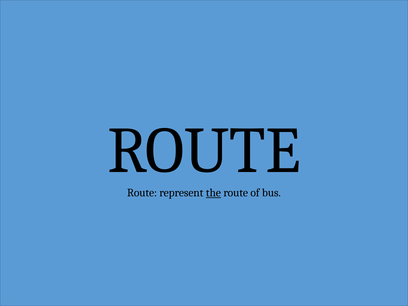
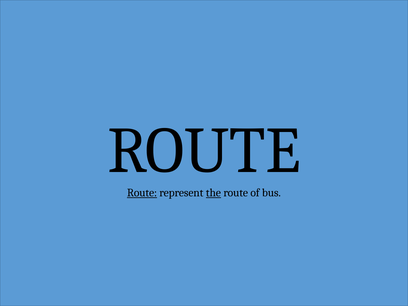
Route at (142, 193) underline: none -> present
